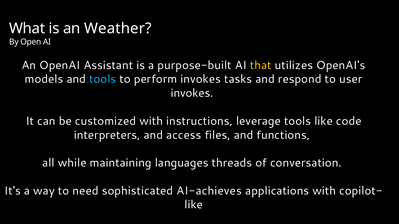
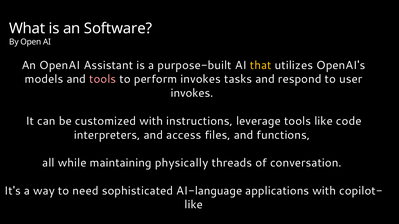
Weather: Weather -> Software
tools at (103, 79) colour: light blue -> pink
languages: languages -> physically
AI-achieves: AI-achieves -> AI-language
